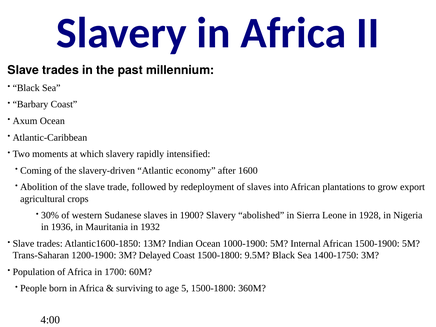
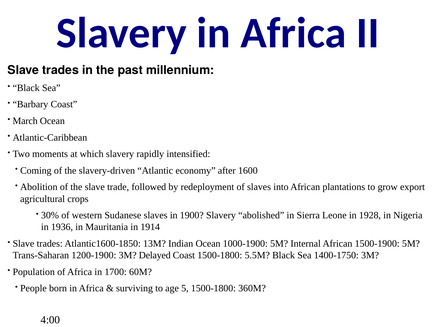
Axum: Axum -> March
1932: 1932 -> 1914
9.5M: 9.5M -> 5.5M
